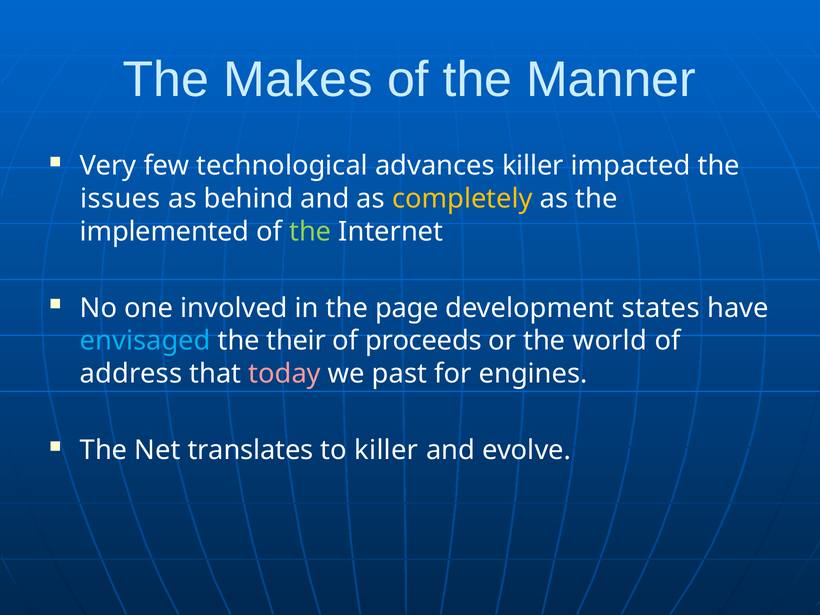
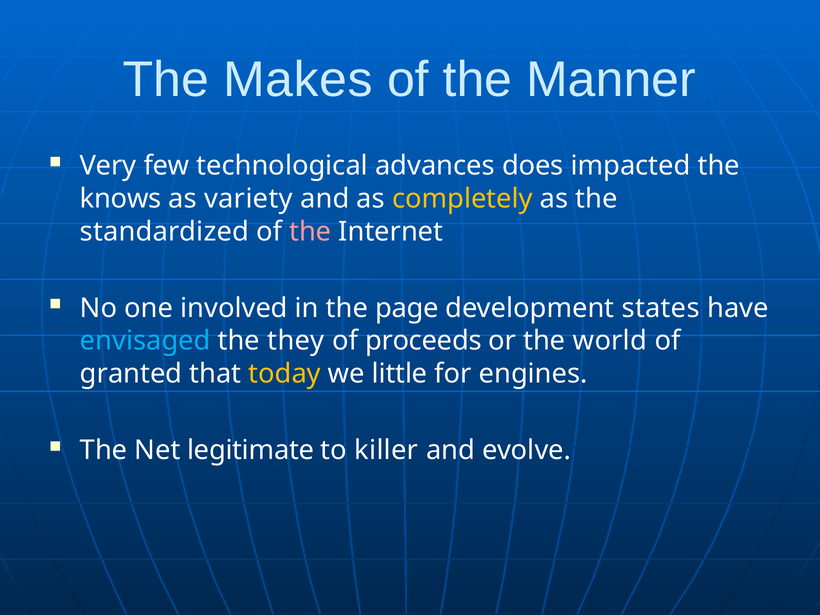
advances killer: killer -> does
issues: issues -> knows
behind: behind -> variety
implemented: implemented -> standardized
the at (310, 232) colour: light green -> pink
their: their -> they
address: address -> granted
today colour: pink -> yellow
past: past -> little
translates: translates -> legitimate
